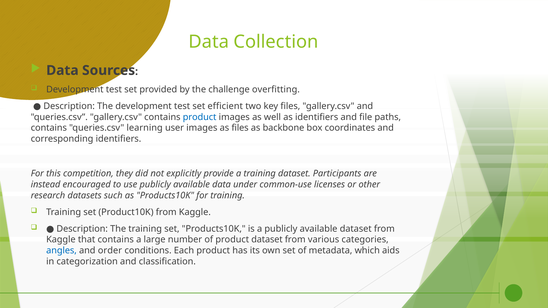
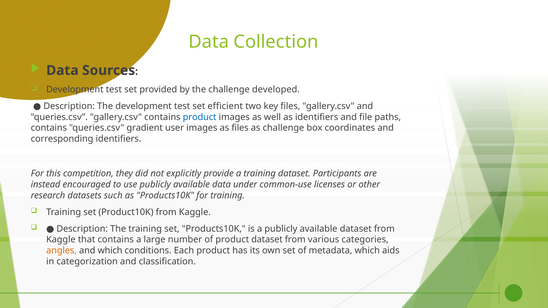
overfitting: overfitting -> developed
learning: learning -> gradient
as backbone: backbone -> challenge
angles colour: blue -> orange
and order: order -> which
